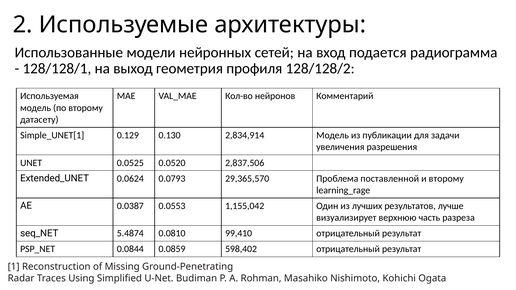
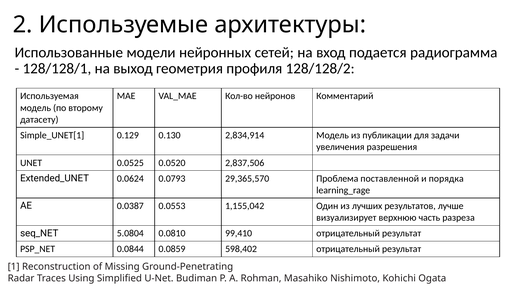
и второму: второму -> порядка
5.4874: 5.4874 -> 5.0804
